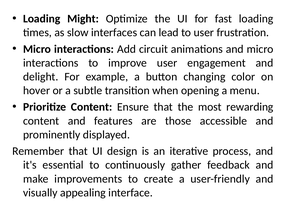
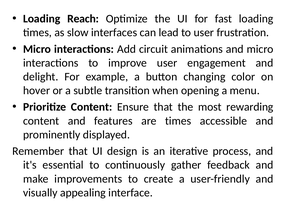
Might: Might -> Reach
are those: those -> times
